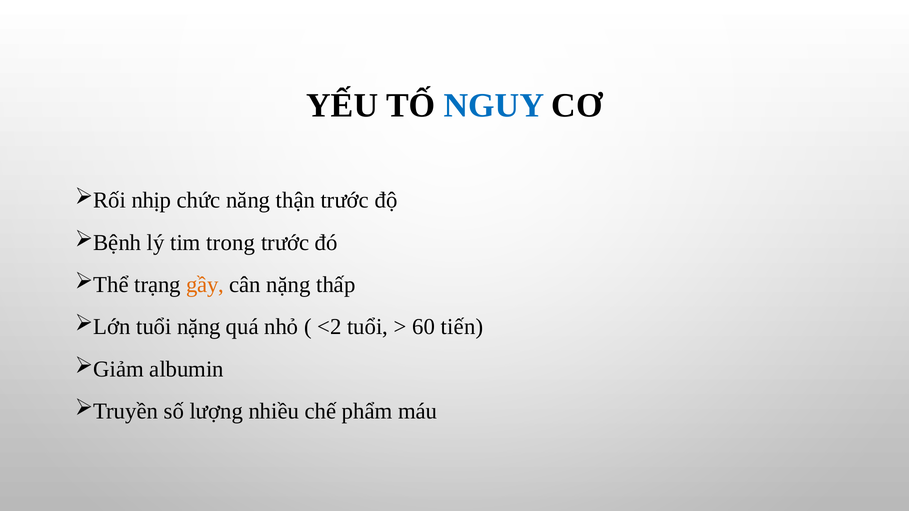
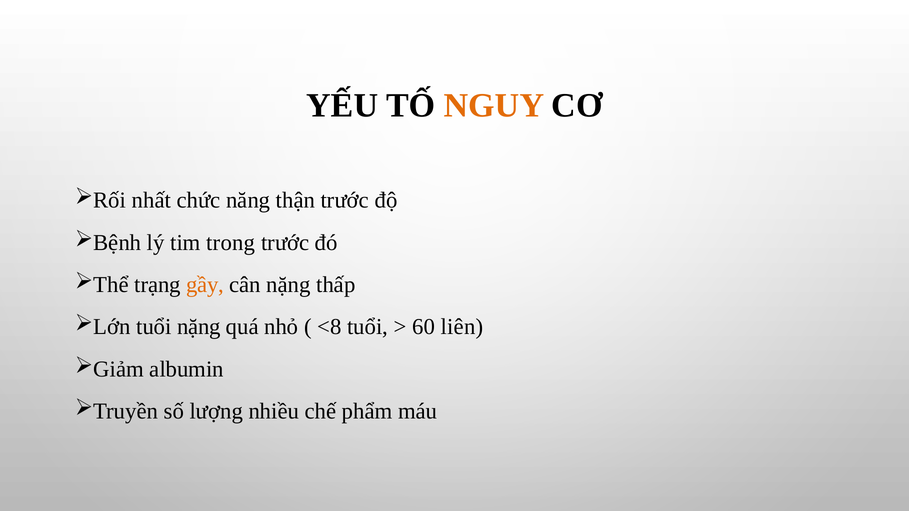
NGUY colour: blue -> orange
nhịp: nhịp -> nhất
<2: <2 -> <8
tiến: tiến -> liên
